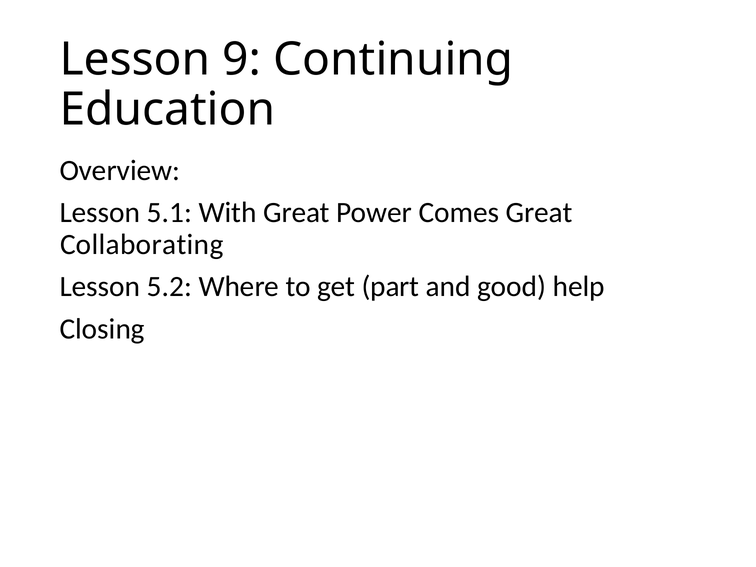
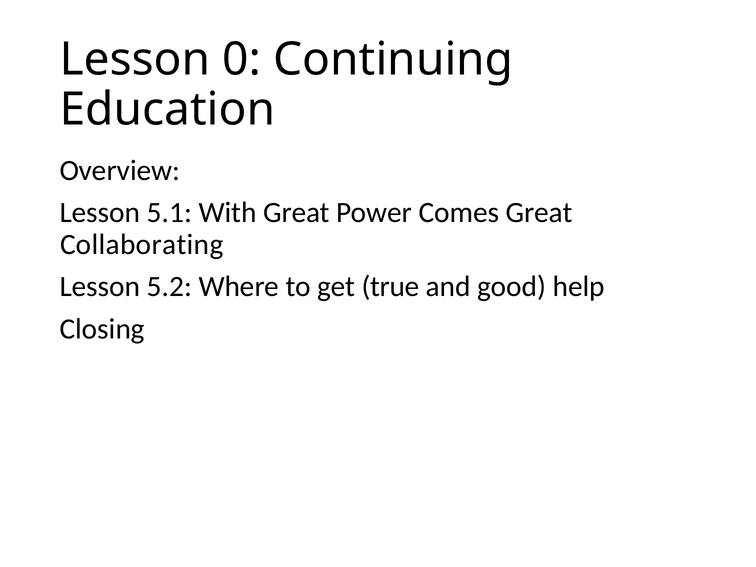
9: 9 -> 0
part: part -> true
